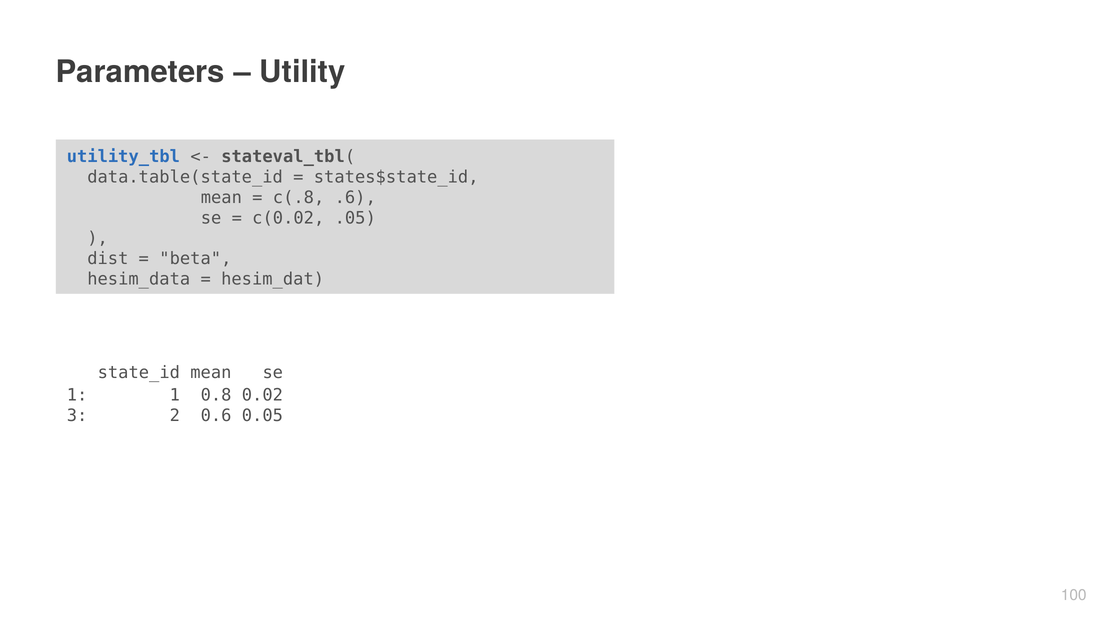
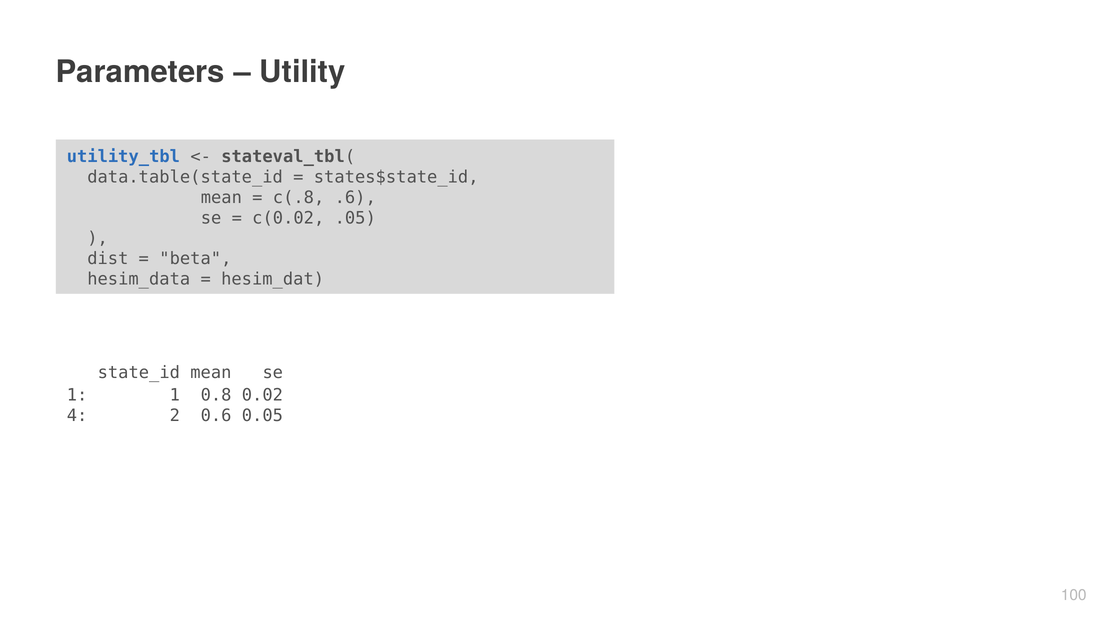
3: 3 -> 4
